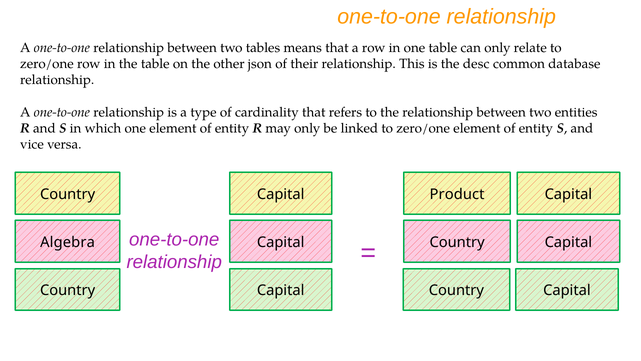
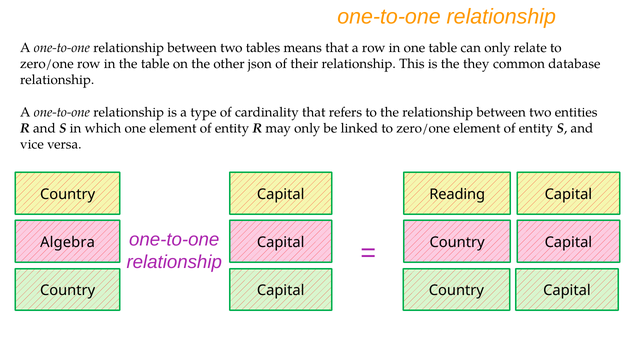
desc: desc -> they
Product: Product -> Reading
